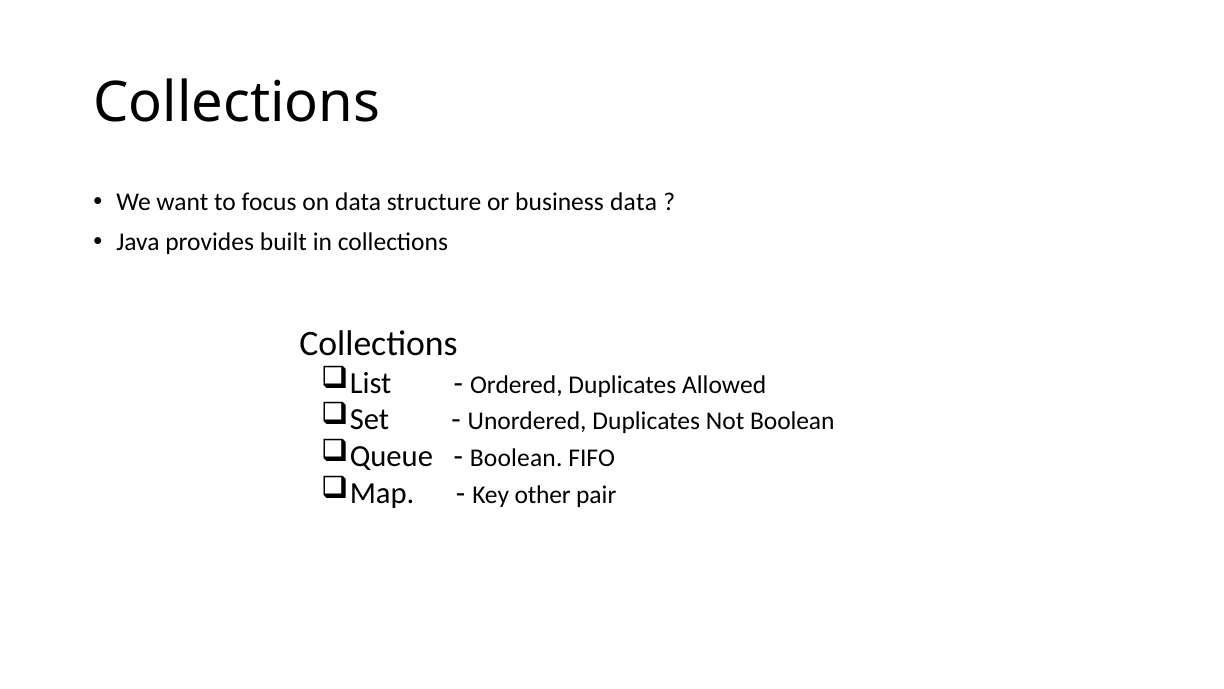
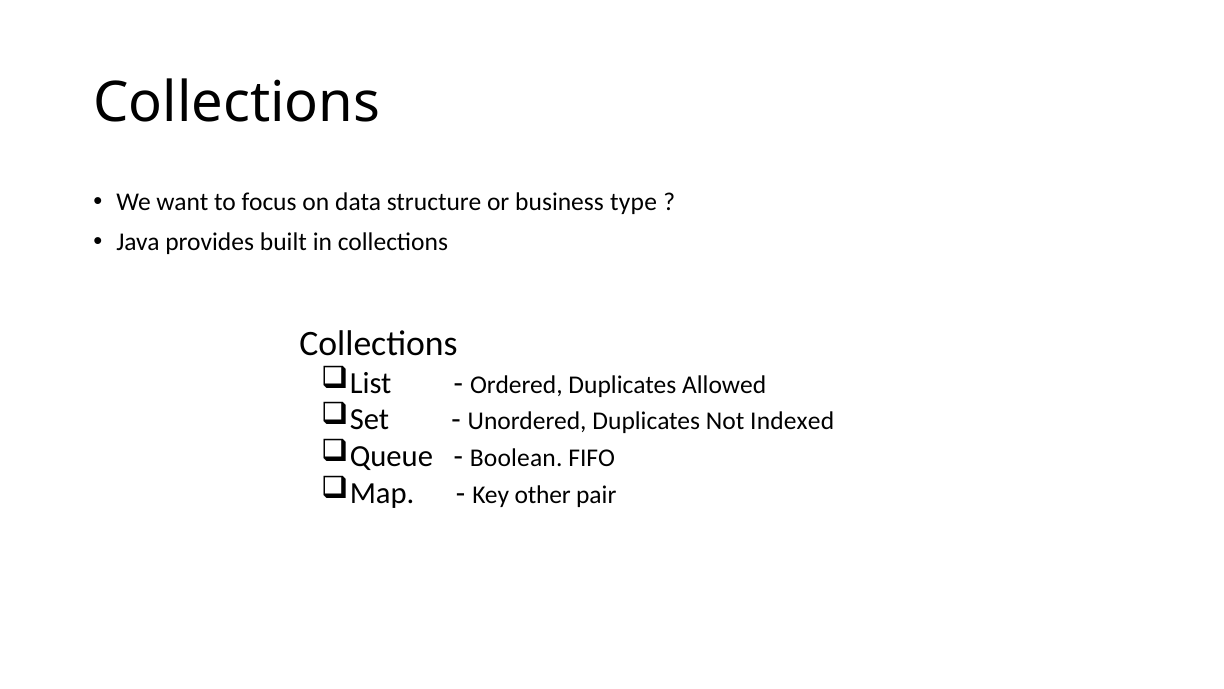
business data: data -> type
Not Boolean: Boolean -> Indexed
